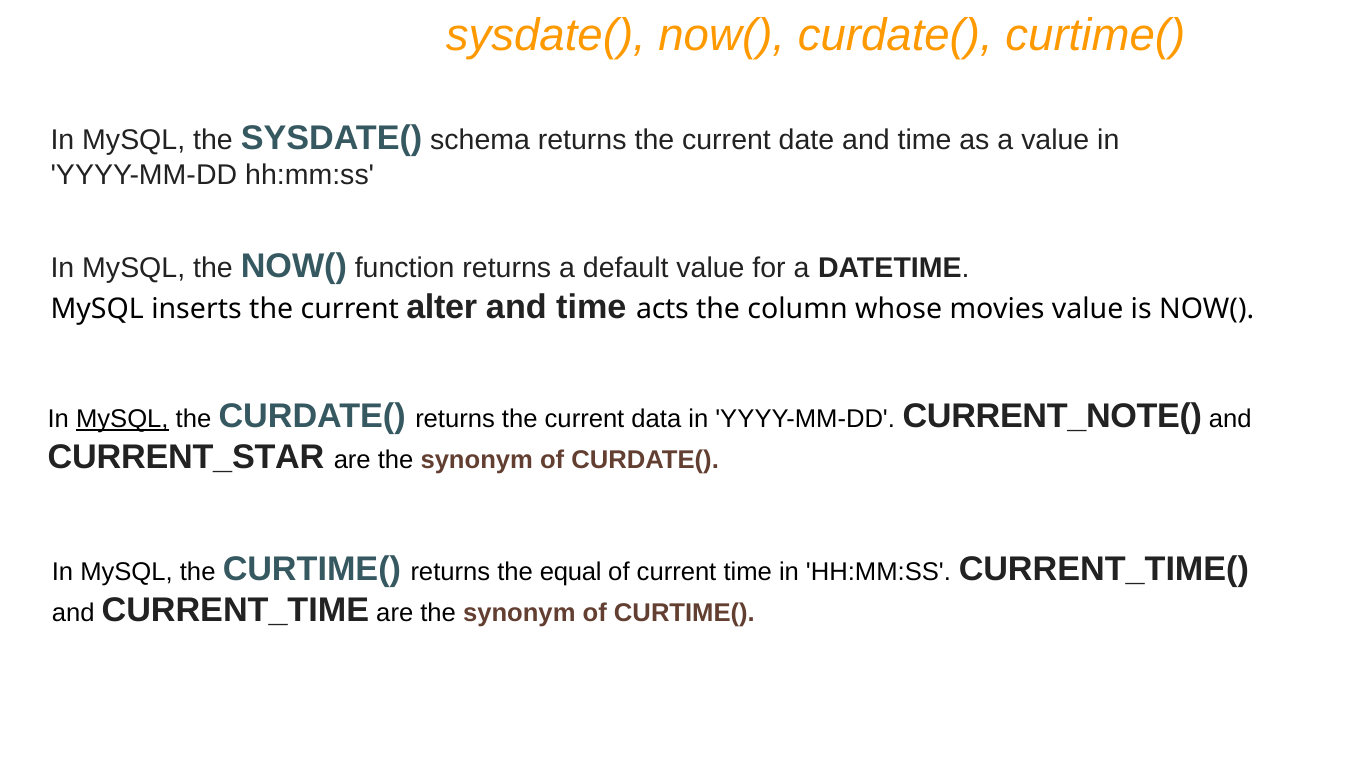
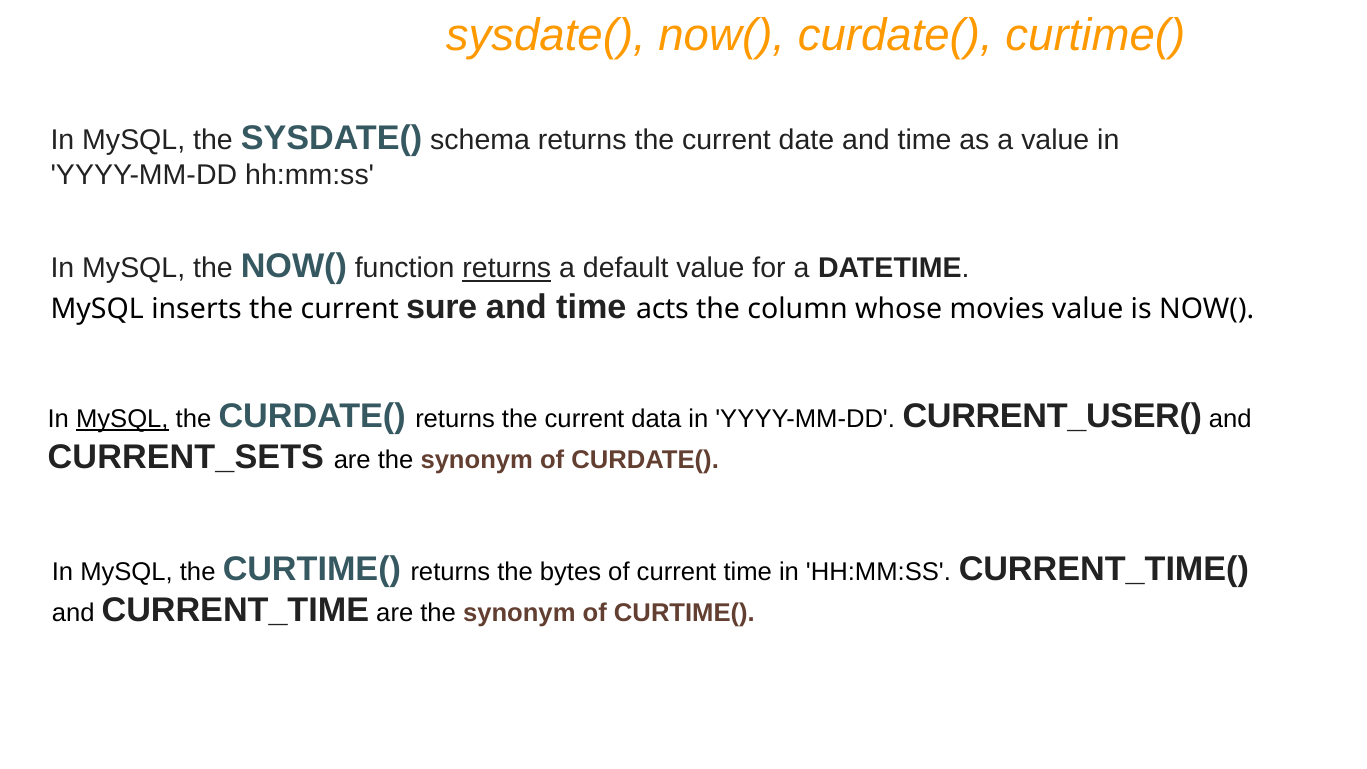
returns at (507, 268) underline: none -> present
alter: alter -> sure
CURRENT_NOTE(: CURRENT_NOTE( -> CURRENT_USER(
CURRENT_STAR: CURRENT_STAR -> CURRENT_SETS
equal: equal -> bytes
